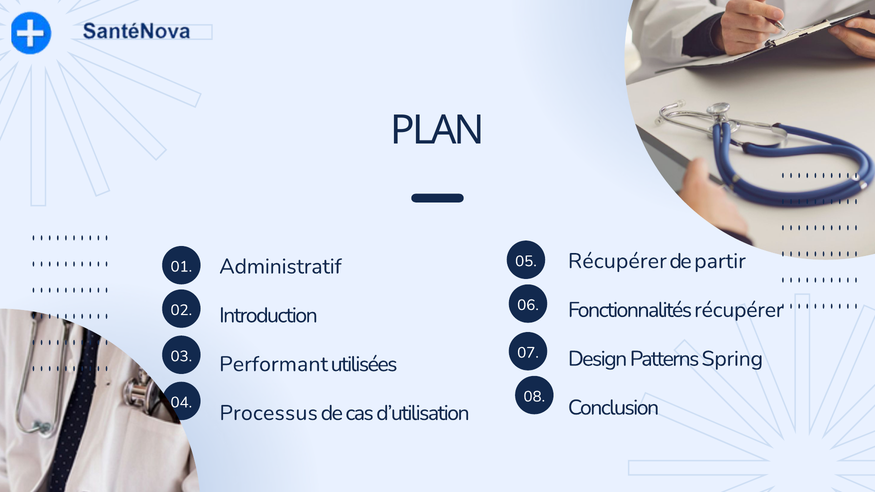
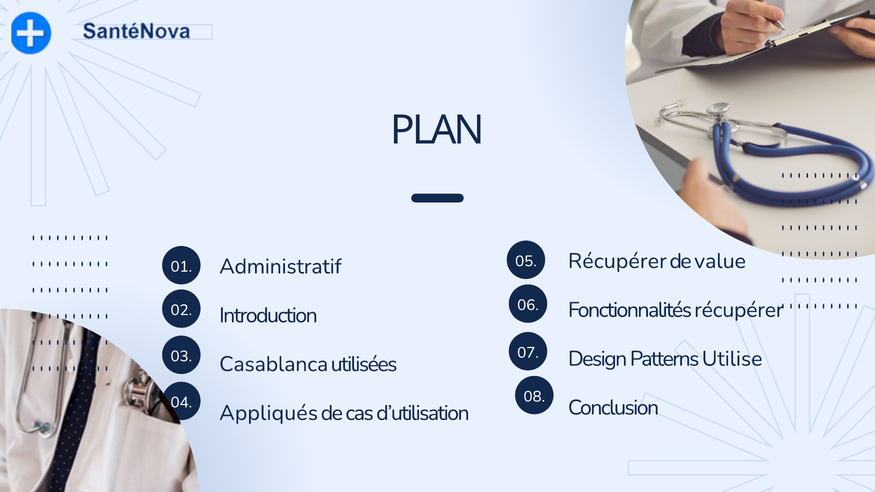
partir: partir -> value
Spring: Spring -> Utilise
Performant: Performant -> Casablanca
Processus: Processus -> Appliqués
